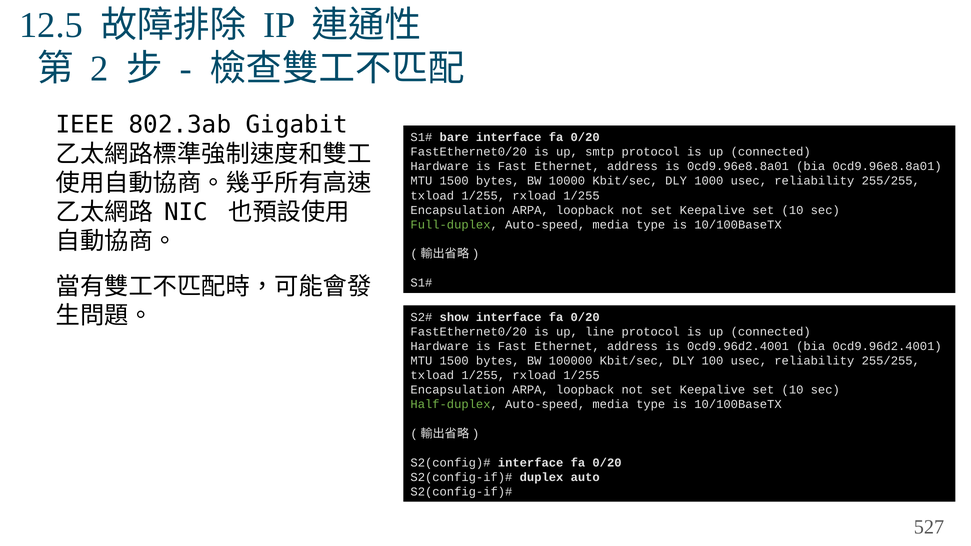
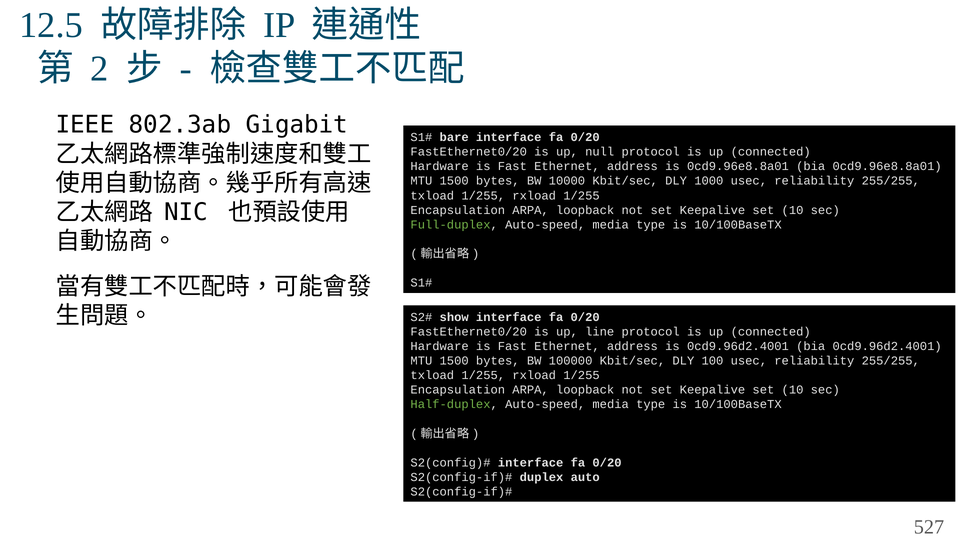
smtp: smtp -> null
